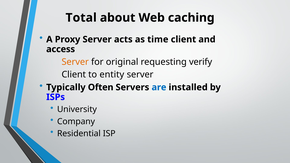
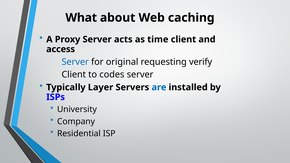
Total: Total -> What
Server at (75, 62) colour: orange -> blue
entity: entity -> codes
Often: Often -> Layer
